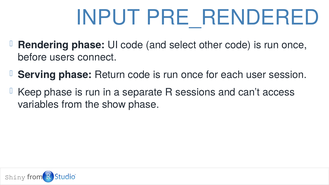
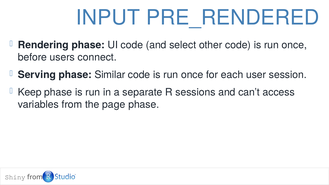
Return: Return -> Similar
show: show -> page
